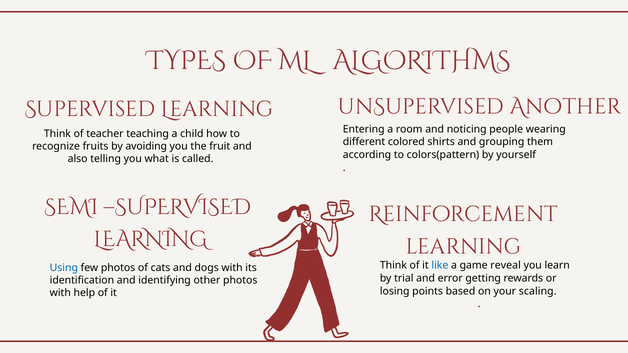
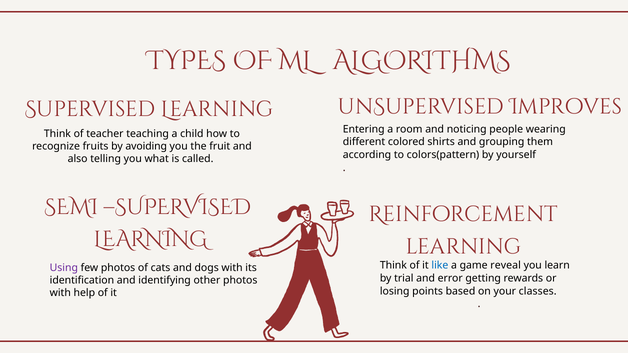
Another: Another -> Improves
Using colour: blue -> purple
scaling: scaling -> classes
